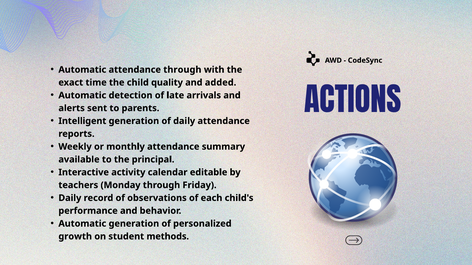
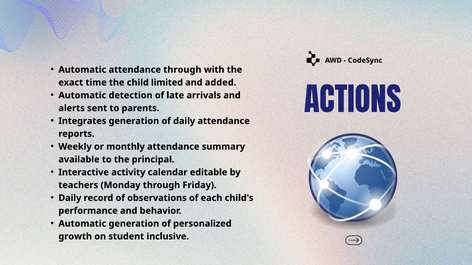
quality: quality -> limited
Intelligent: Intelligent -> Integrates
methods: methods -> inclusive
